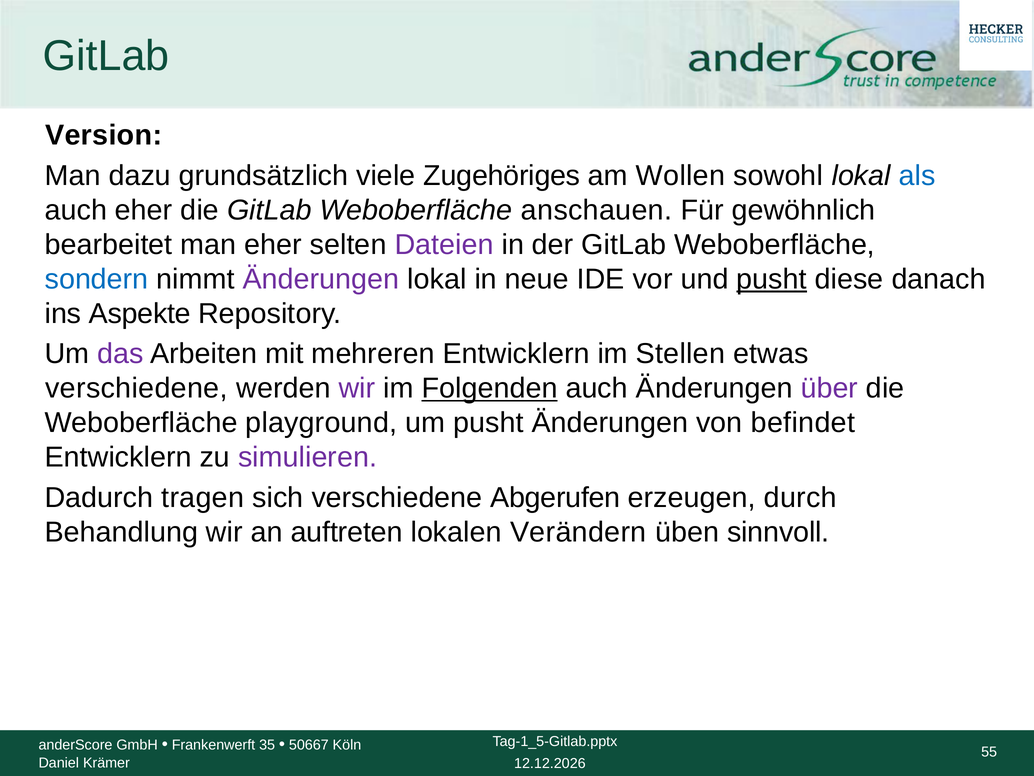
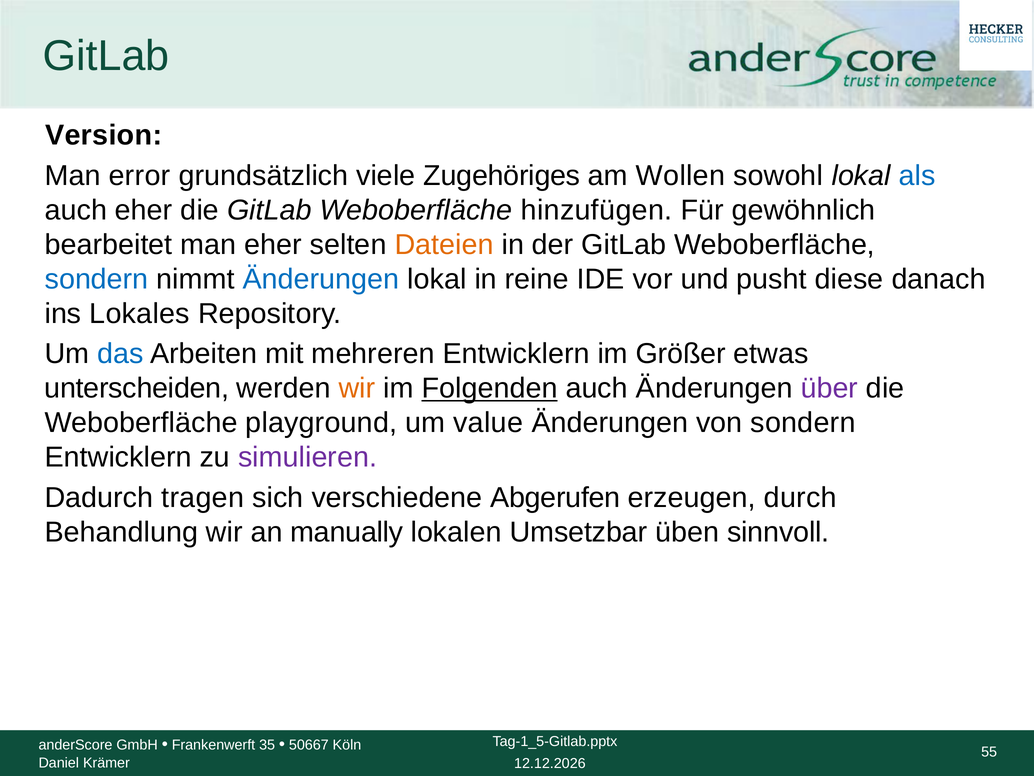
dazu: dazu -> error
anschauen: anschauen -> hinzufügen
Dateien colour: purple -> orange
Änderungen at (321, 279) colour: purple -> blue
neue: neue -> reine
pusht at (772, 279) underline: present -> none
Aspekte: Aspekte -> Lokales
das colour: purple -> blue
Stellen: Stellen -> Größer
verschiedene at (136, 388): verschiedene -> unterscheiden
wir at (357, 388) colour: purple -> orange
um pusht: pusht -> value
von befindet: befindet -> sondern
auftreten: auftreten -> manually
Verändern: Verändern -> Umsetzbar
